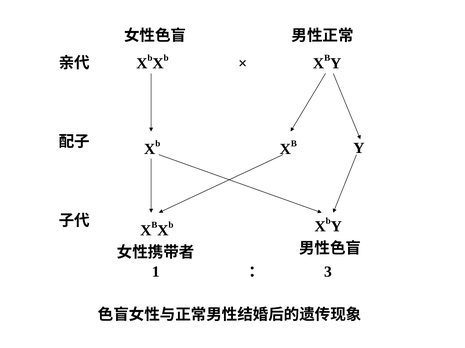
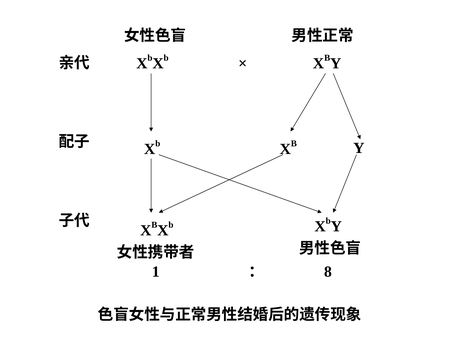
3: 3 -> 8
